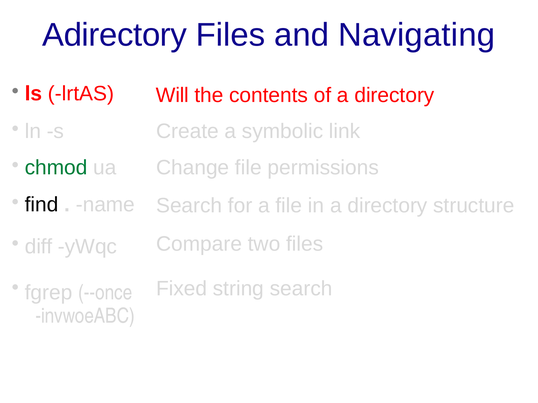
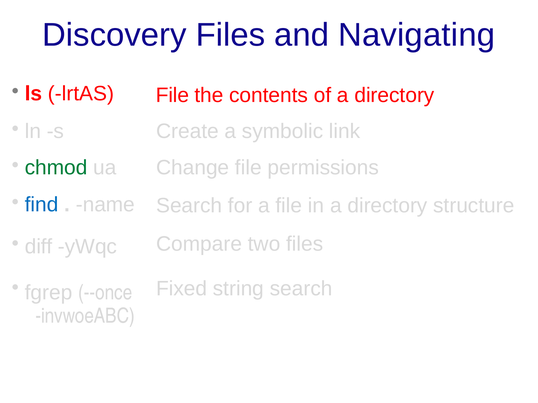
Adirectory: Adirectory -> Discovery
lrtAS Will: Will -> File
find colour: black -> blue
